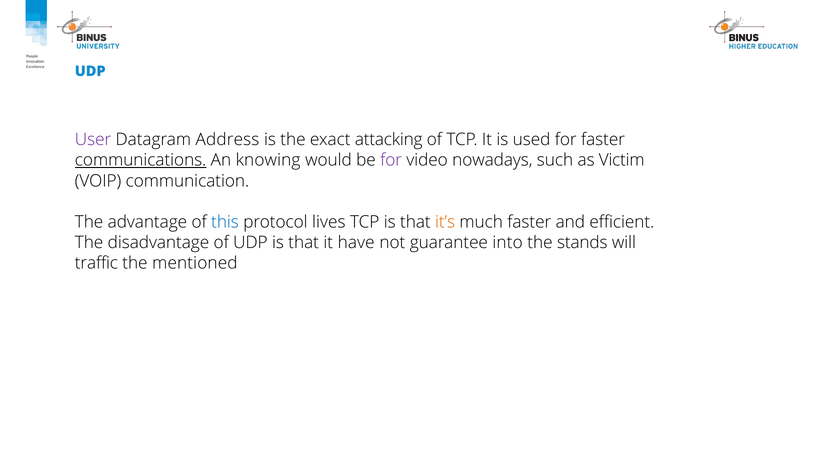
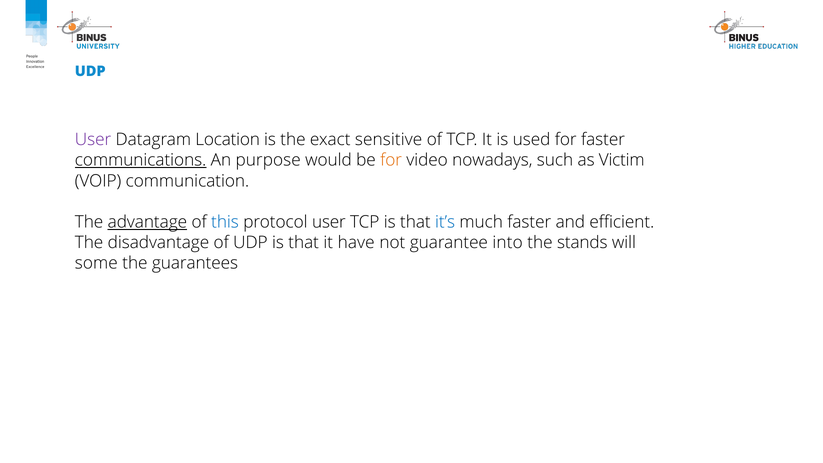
Address: Address -> Location
attacking: attacking -> sensitive
knowing: knowing -> purpose
for at (391, 160) colour: purple -> orange
advantage underline: none -> present
protocol lives: lives -> user
it’s colour: orange -> blue
traffic: traffic -> some
mentioned: mentioned -> guarantees
